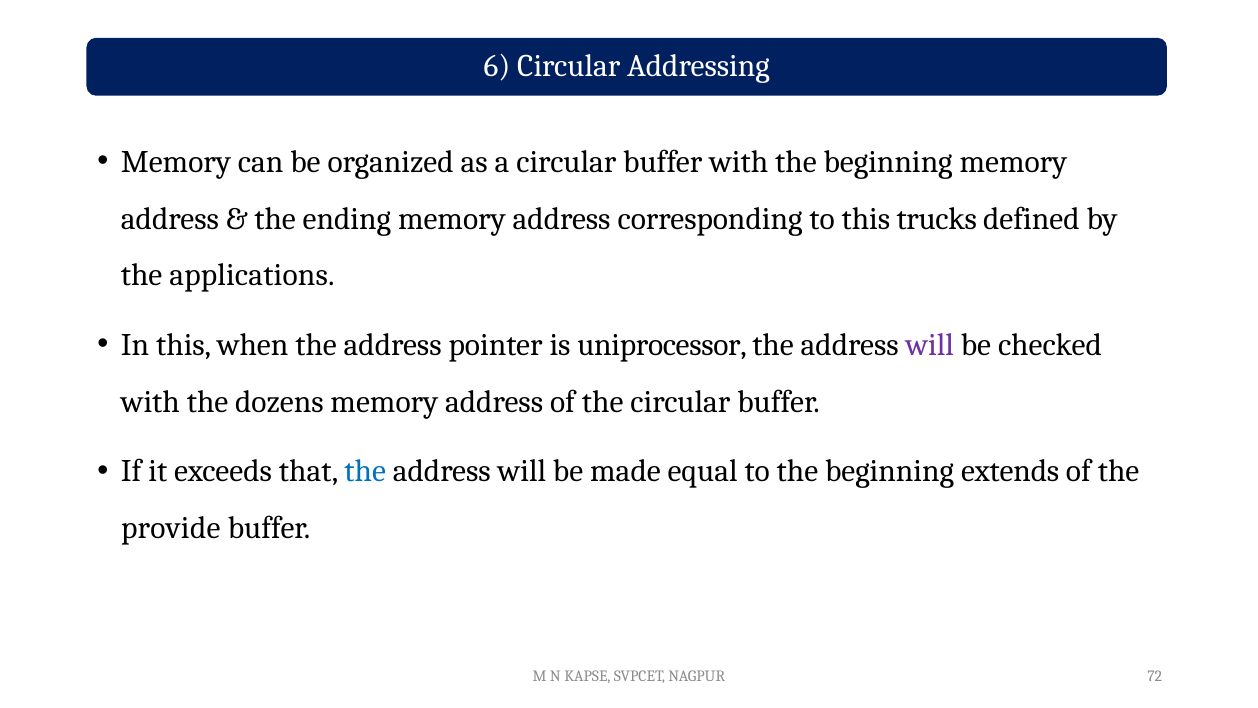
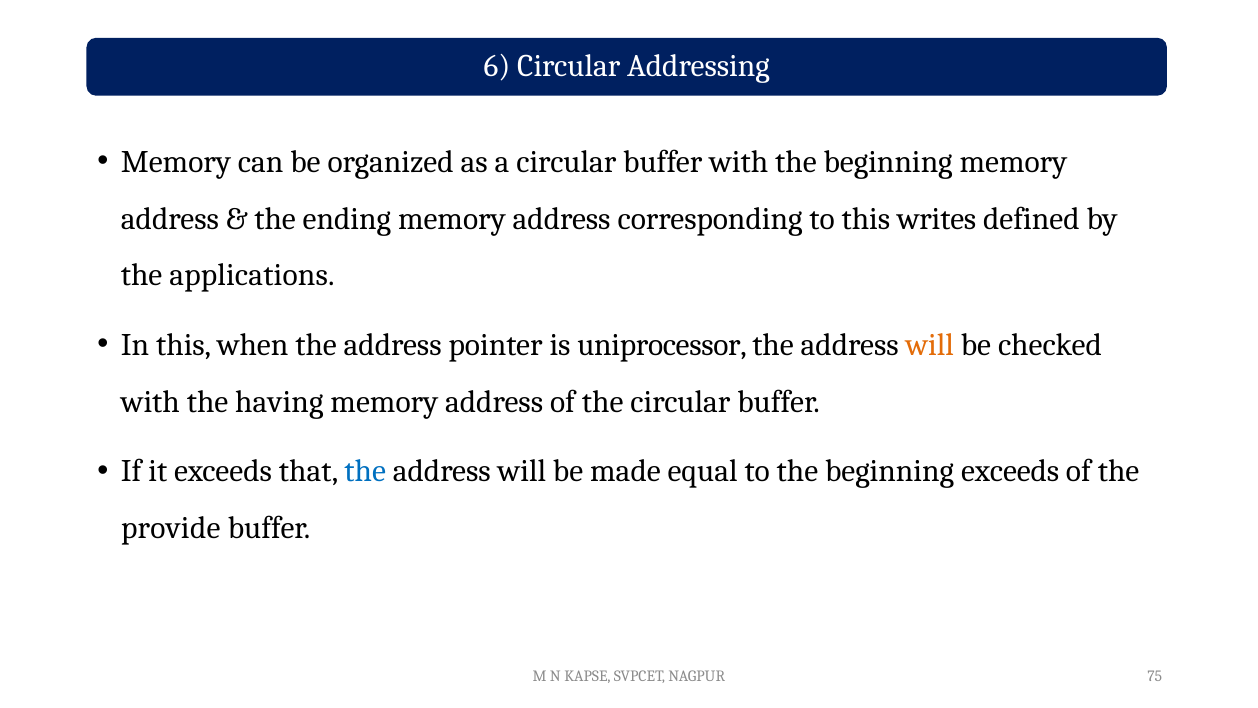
trucks: trucks -> writes
will at (930, 345) colour: purple -> orange
dozens: dozens -> having
beginning extends: extends -> exceeds
72: 72 -> 75
